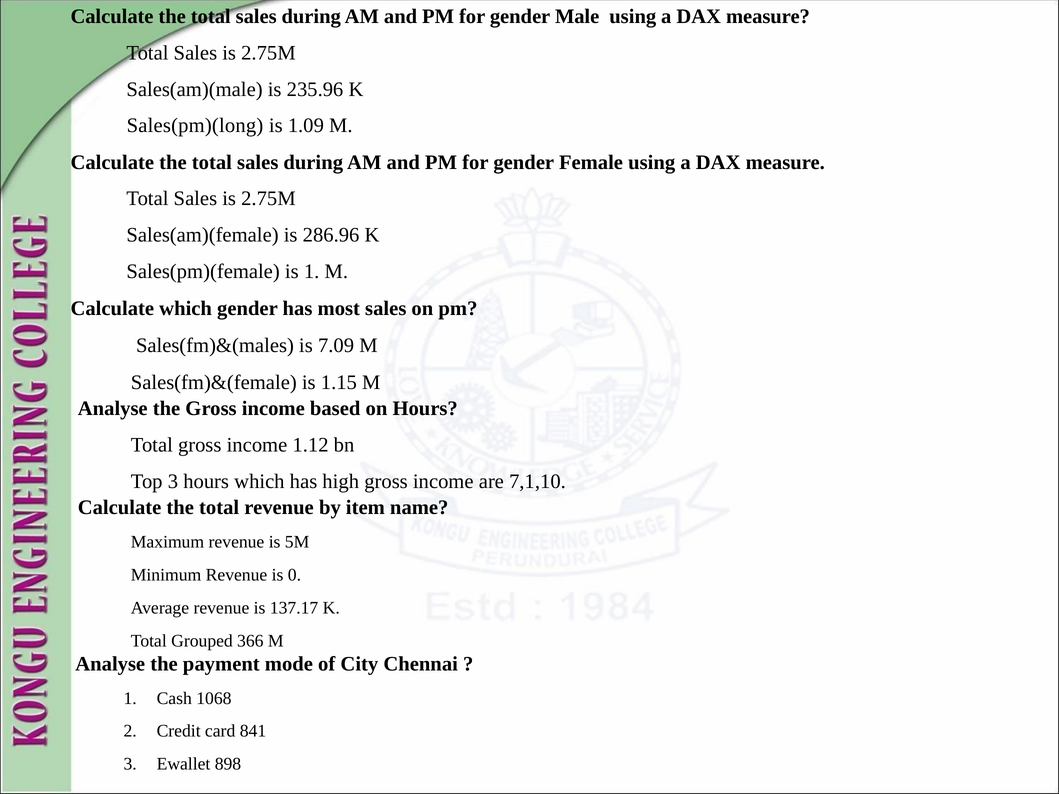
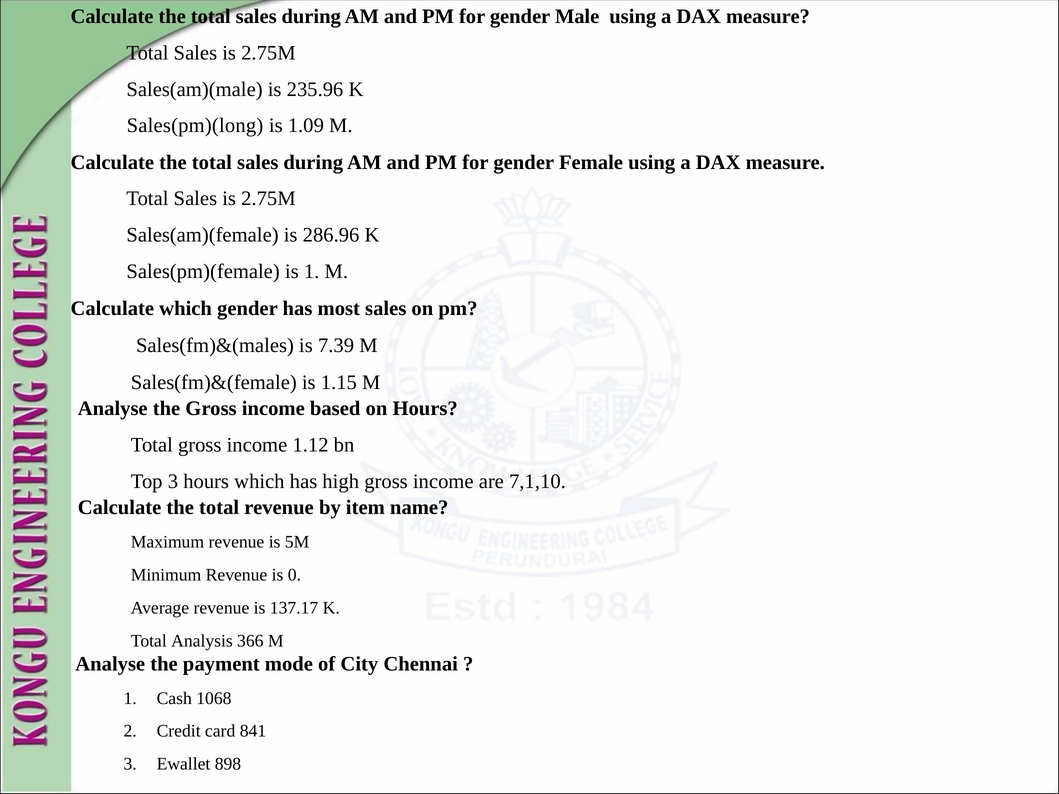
7.09: 7.09 -> 7.39
Grouped: Grouped -> Analysis
